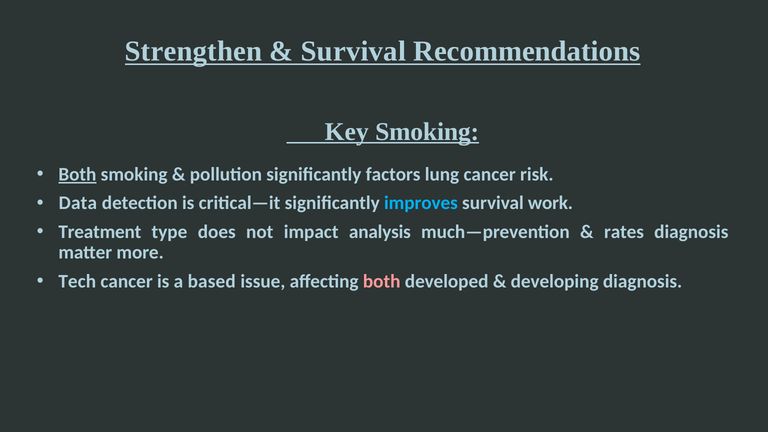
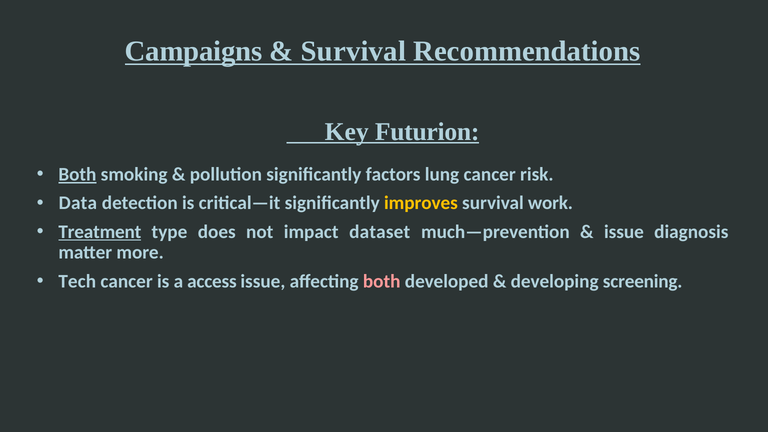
Strengthen: Strengthen -> Campaigns
Smoking at (427, 132): Smoking -> Futurion
improves colour: light blue -> yellow
Treatment underline: none -> present
analysis: analysis -> dataset
rates at (624, 232): rates -> issue
based: based -> access
developing diagnosis: diagnosis -> screening
